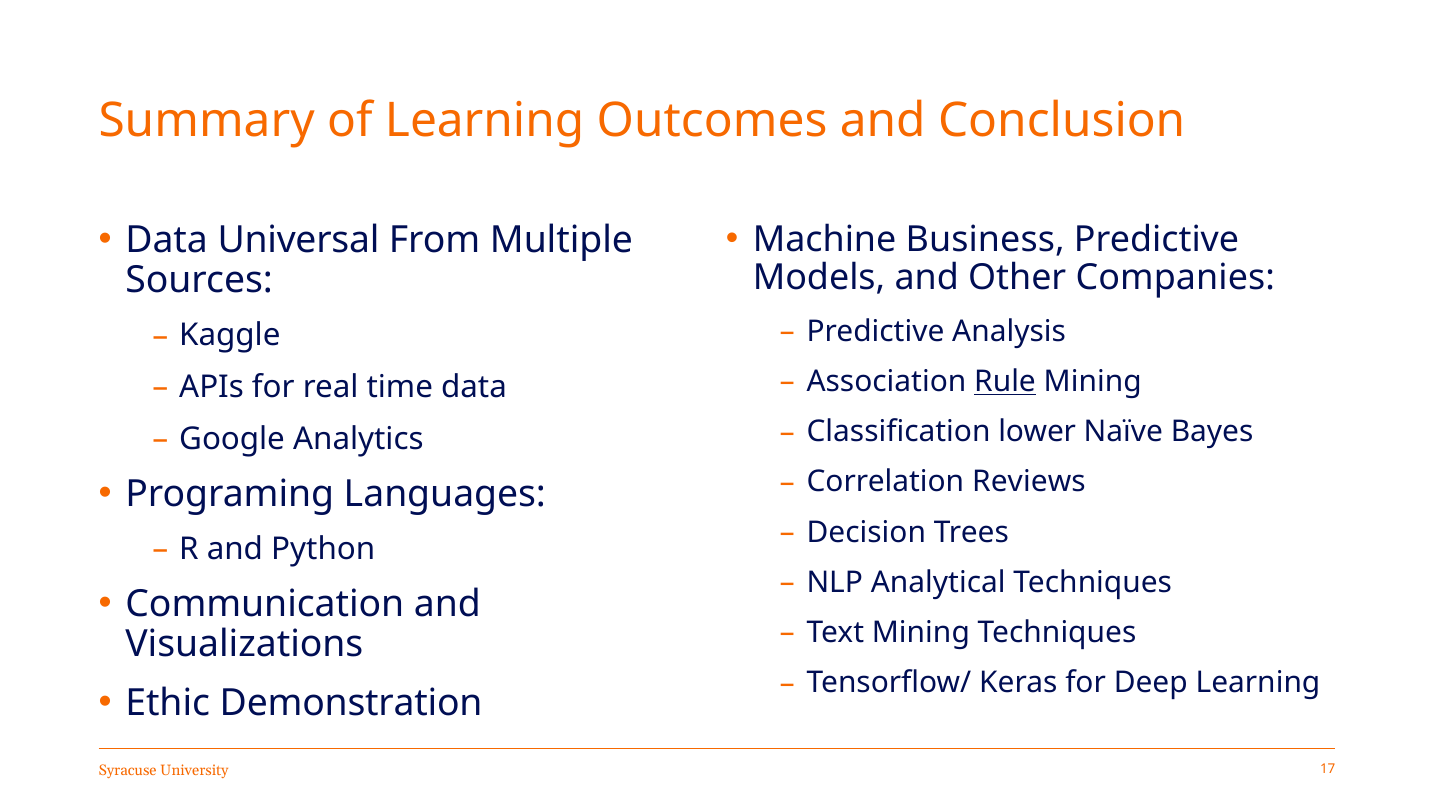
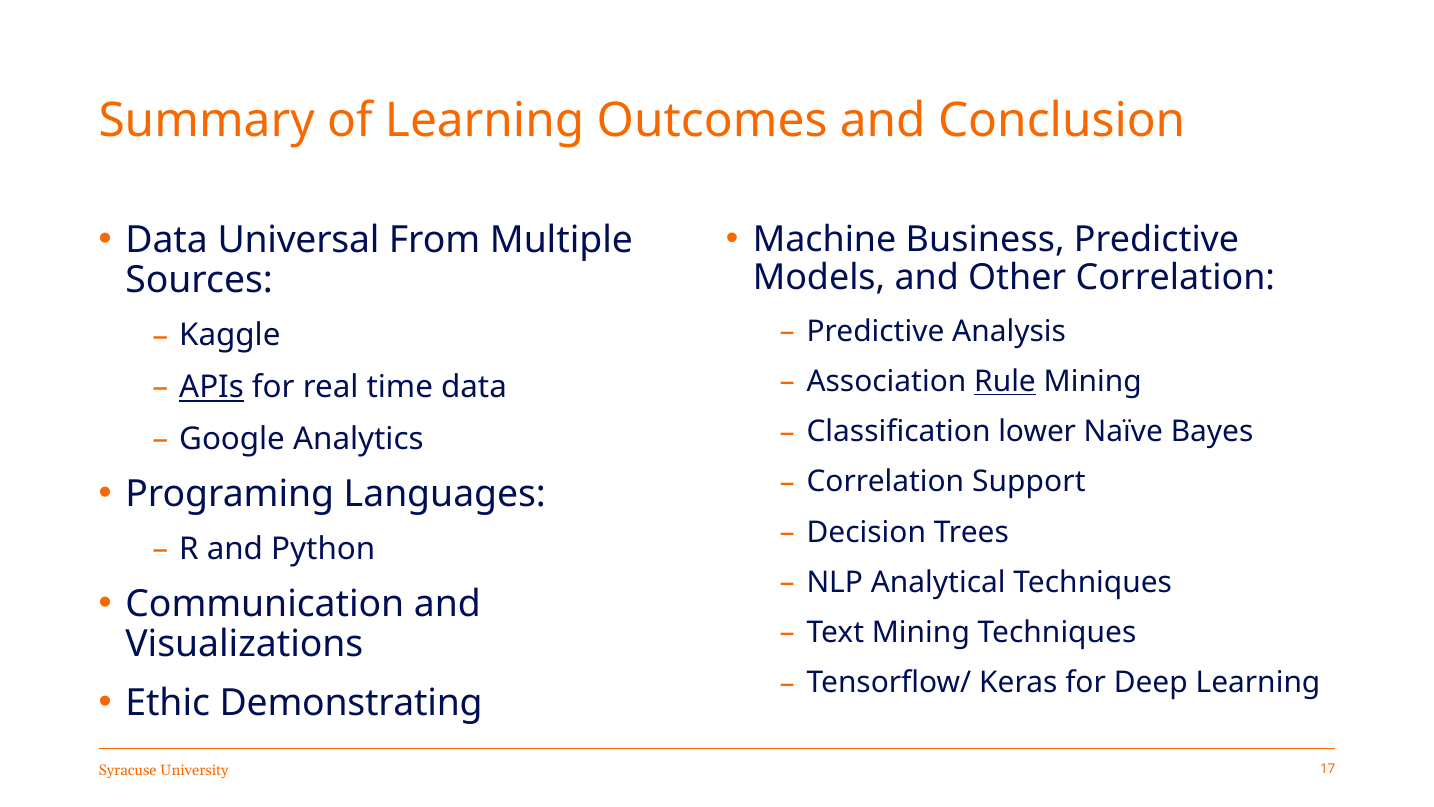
Other Companies: Companies -> Correlation
APIs underline: none -> present
Reviews: Reviews -> Support
Demonstration: Demonstration -> Demonstrating
